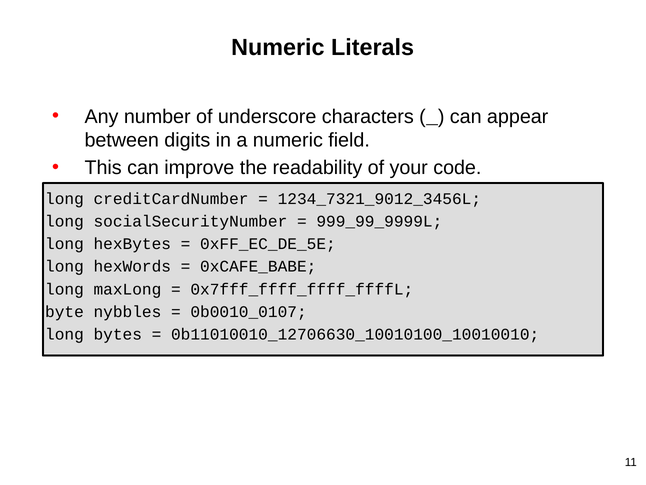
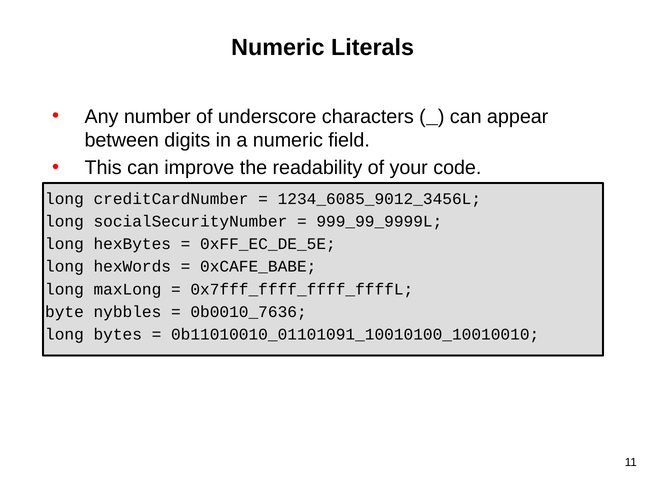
1234_7321_9012_3456L: 1234_7321_9012_3456L -> 1234_6085_9012_3456L
0b0010_0107: 0b0010_0107 -> 0b0010_7636
0b11010010_12706630_10010100_10010010: 0b11010010_12706630_10010100_10010010 -> 0b11010010_01101091_10010100_10010010
